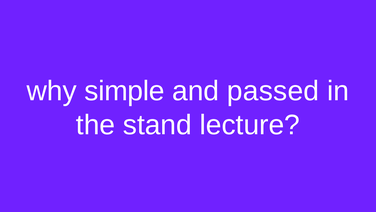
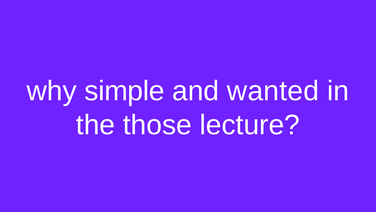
passed: passed -> wanted
stand: stand -> those
